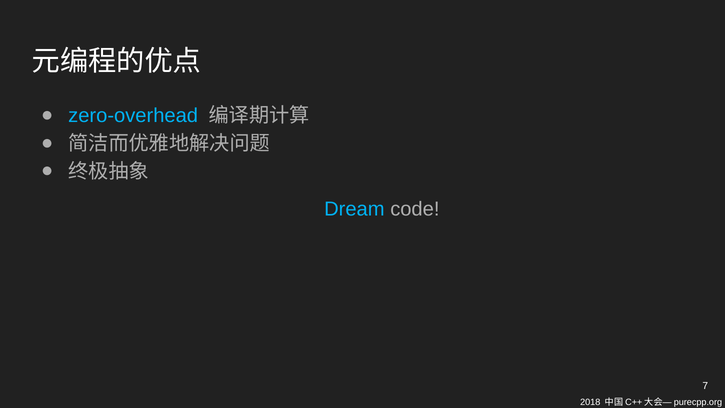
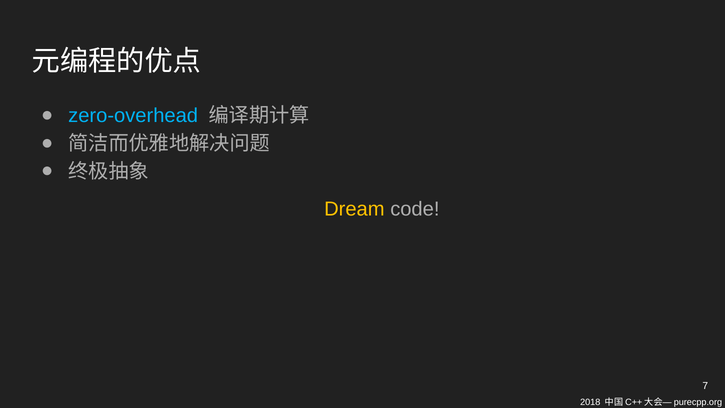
Dream colour: light blue -> yellow
